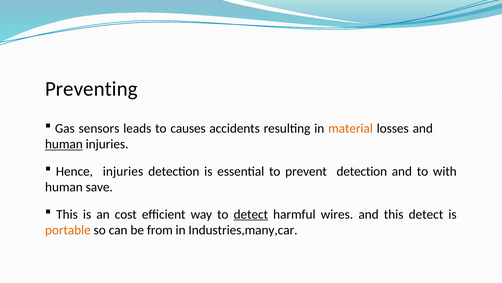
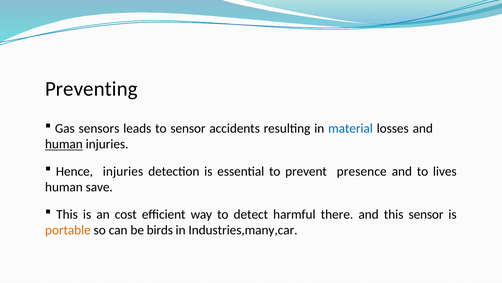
to causes: causes -> sensor
material colour: orange -> blue
prevent detection: detection -> presence
with: with -> lives
detect at (251, 214) underline: present -> none
wires: wires -> there
this detect: detect -> sensor
from: from -> birds
